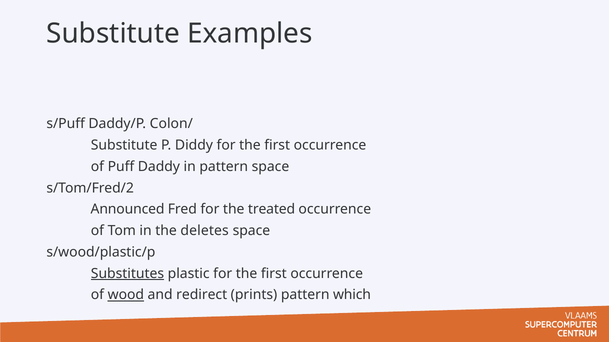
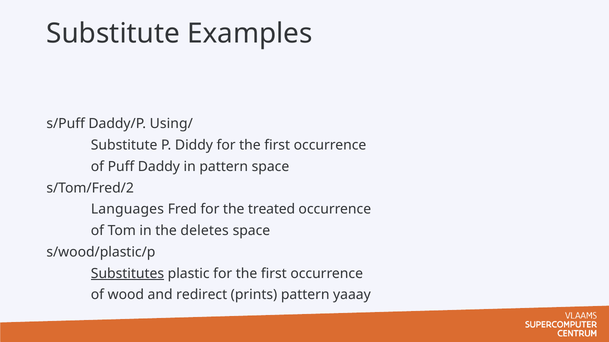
Colon/: Colon/ -> Using/
Announced: Announced -> Languages
wood underline: present -> none
which: which -> yaaay
